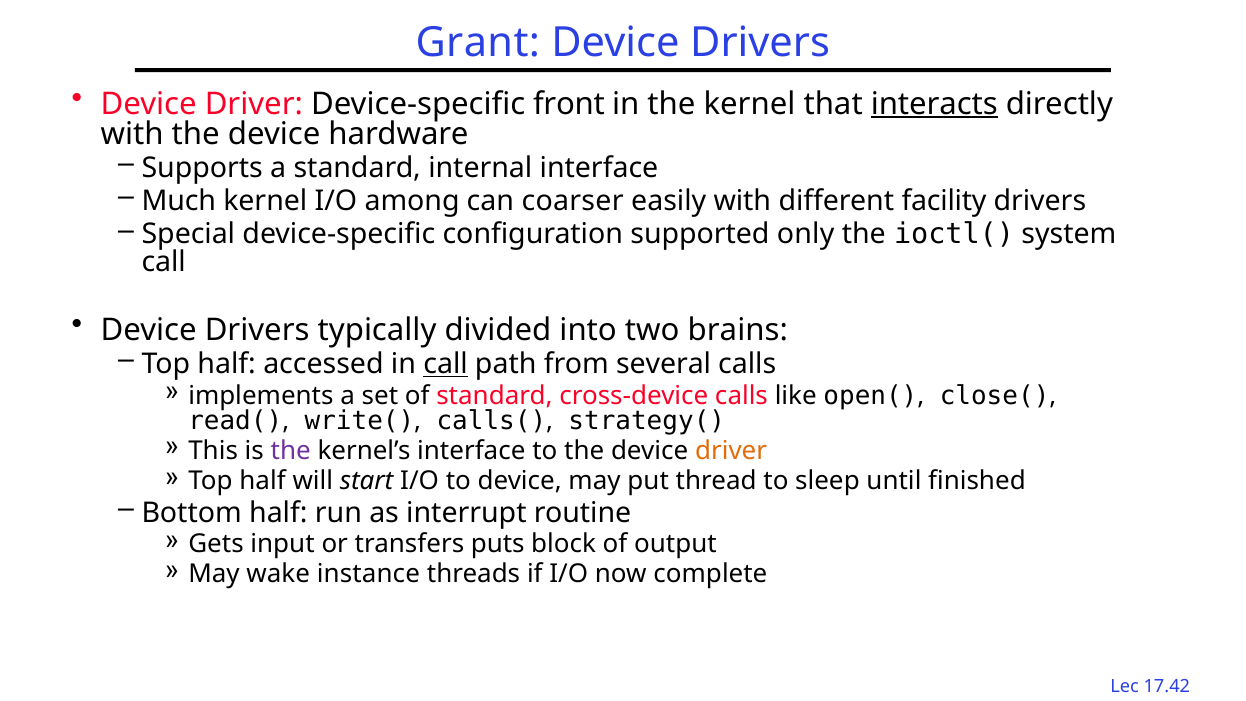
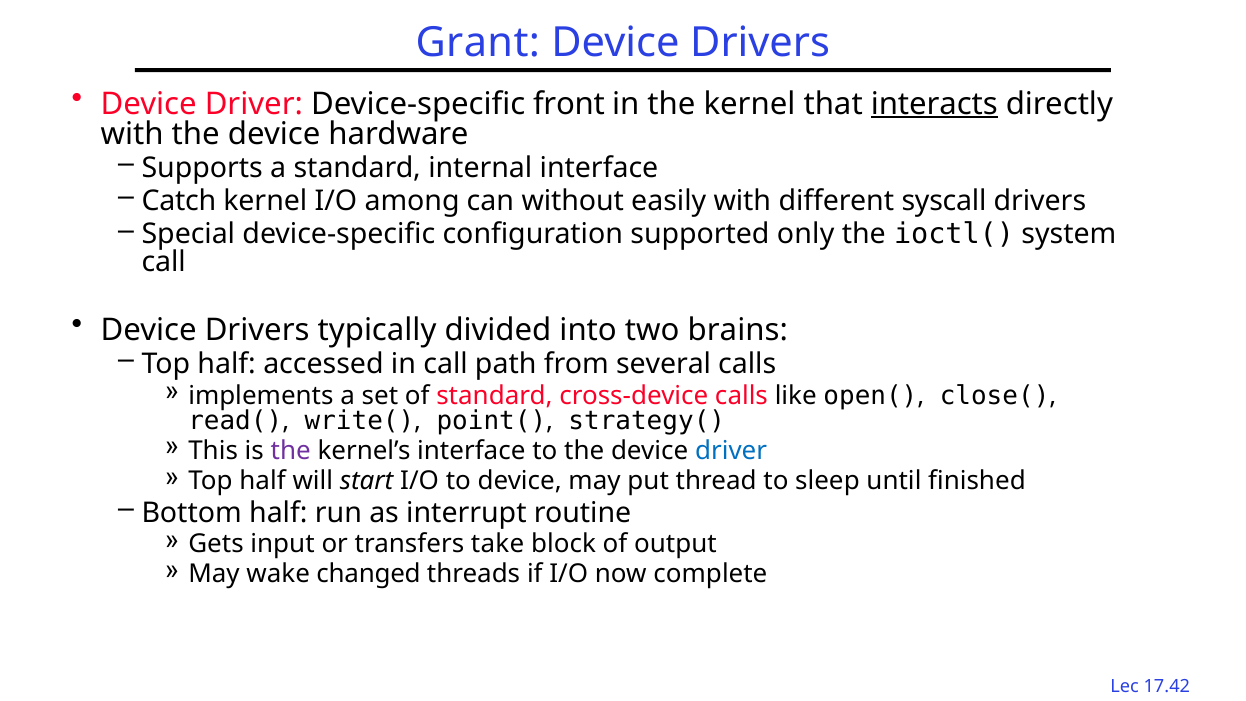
Much: Much -> Catch
coarser: coarser -> without
facility: facility -> syscall
call at (446, 364) underline: present -> none
calls(: calls( -> point(
driver at (731, 451) colour: orange -> blue
puts: puts -> take
instance: instance -> changed
